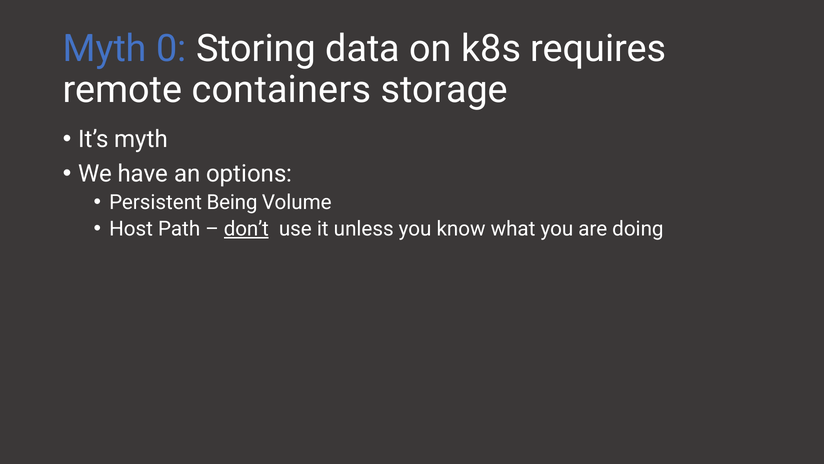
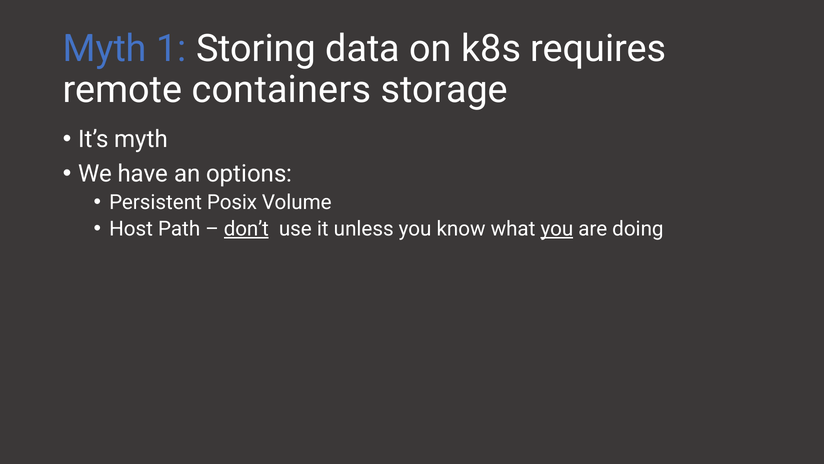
0: 0 -> 1
Being: Being -> Posix
you at (557, 229) underline: none -> present
